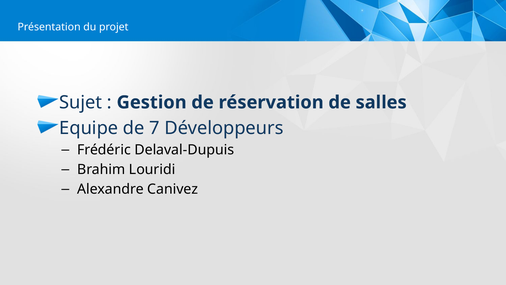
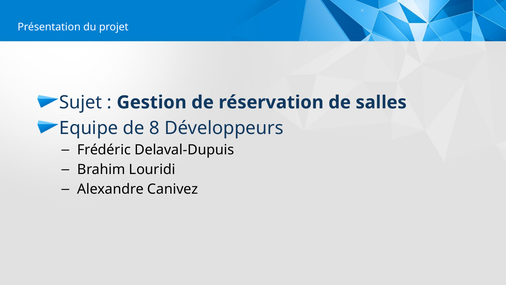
7: 7 -> 8
